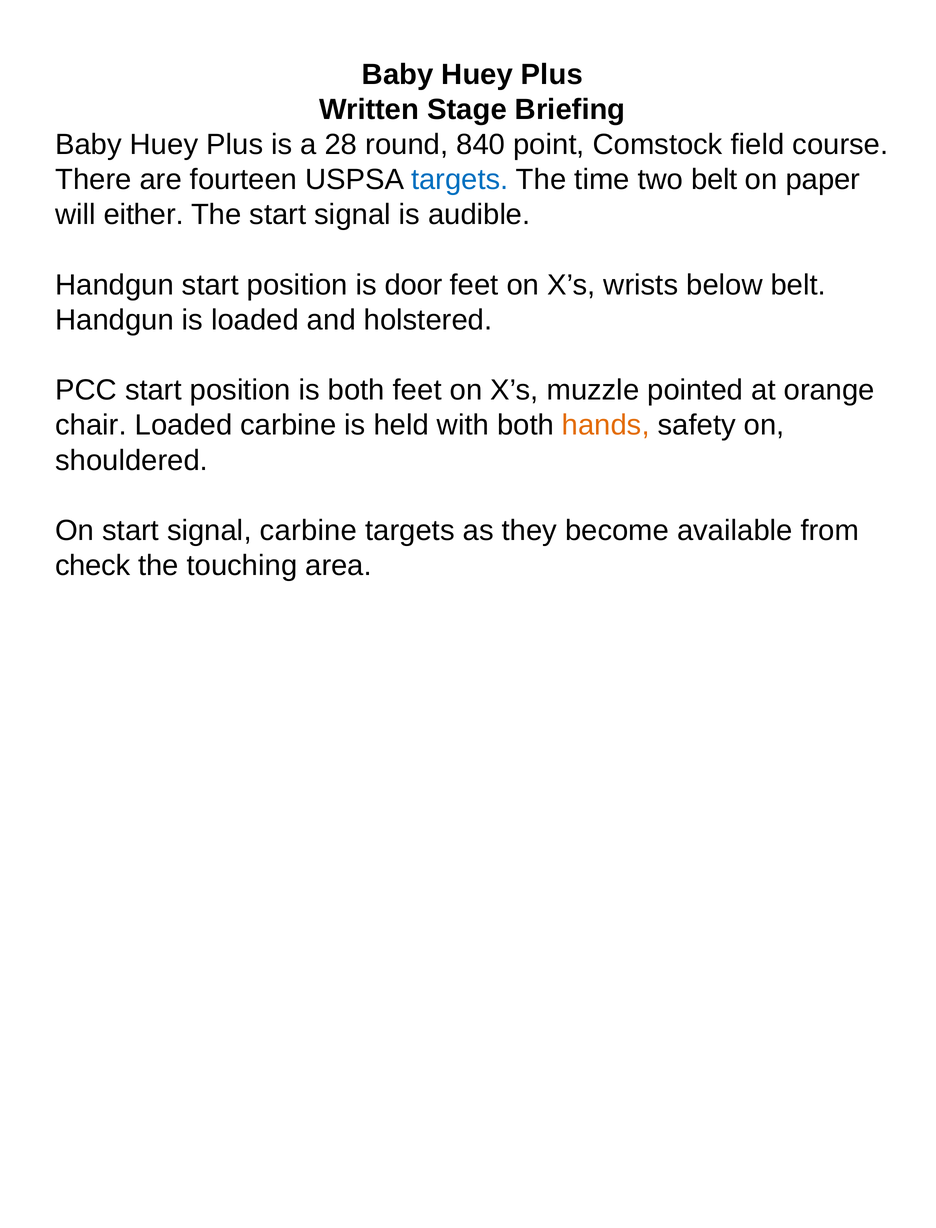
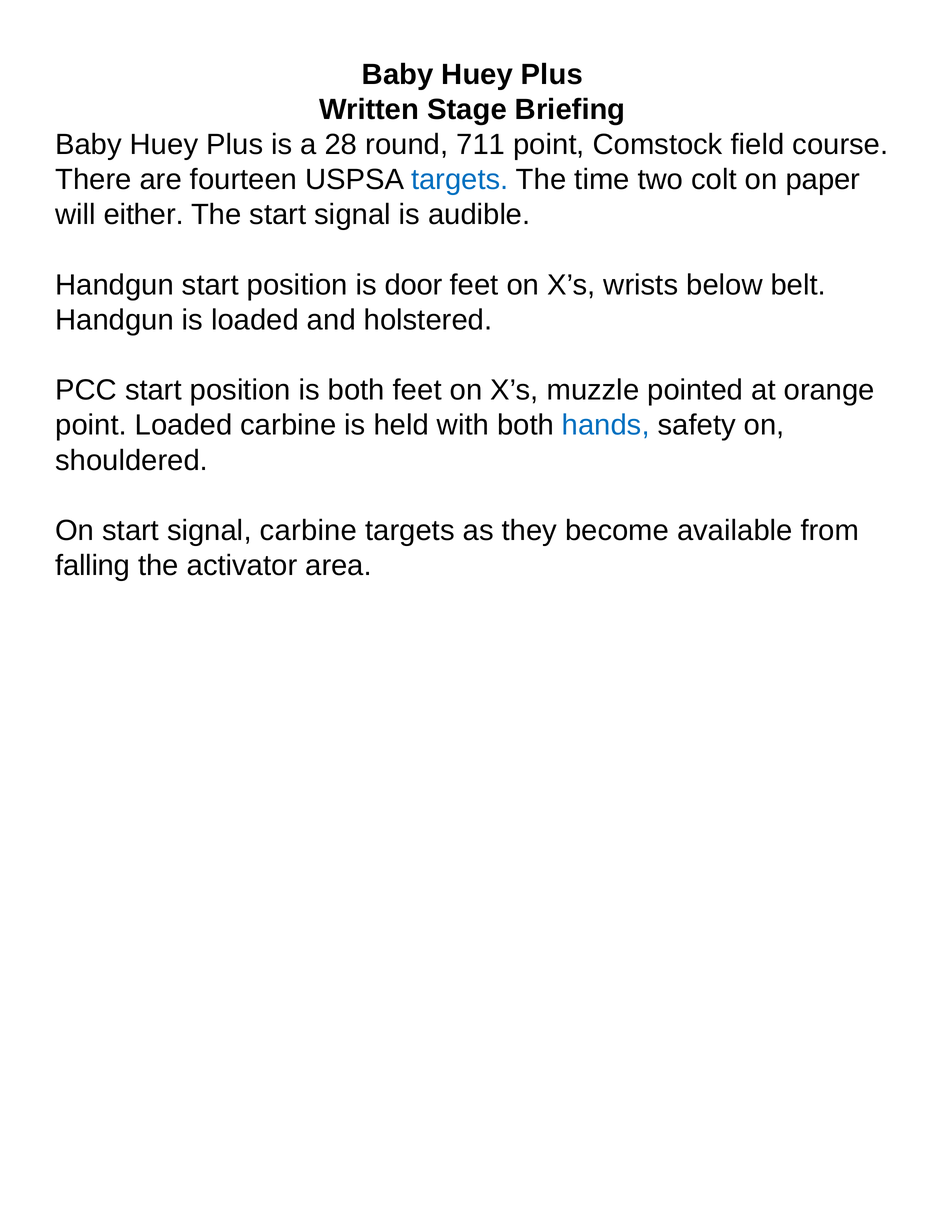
840: 840 -> 711
two belt: belt -> colt
chair at (91, 426): chair -> point
hands colour: orange -> blue
check: check -> falling
touching: touching -> activator
